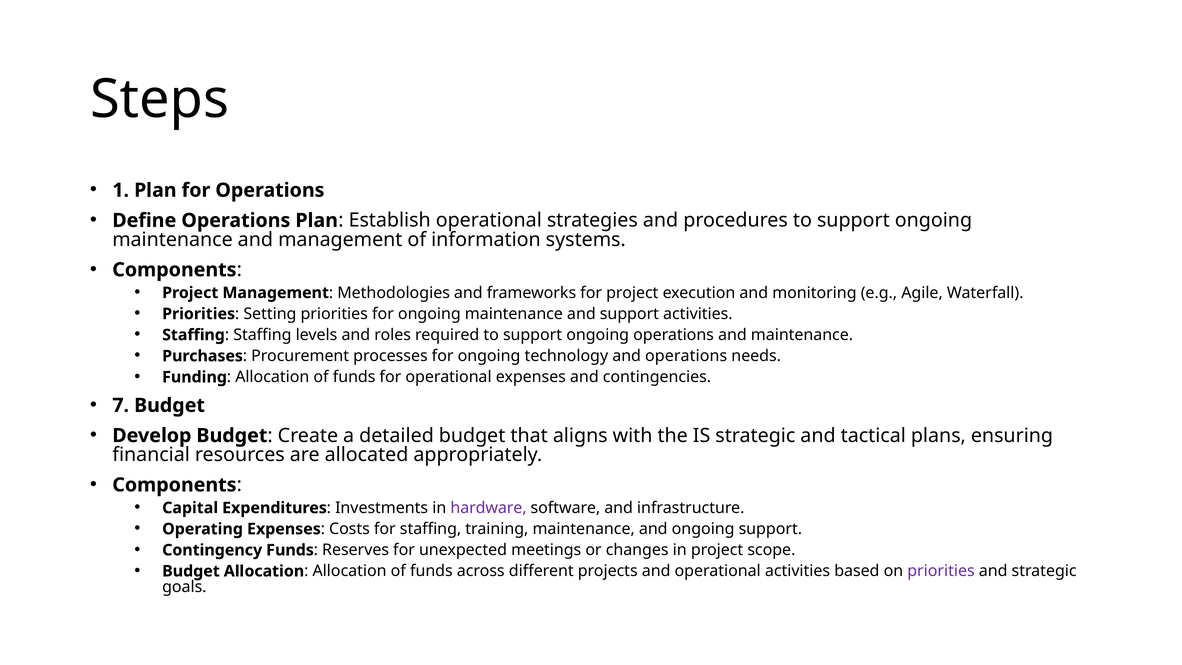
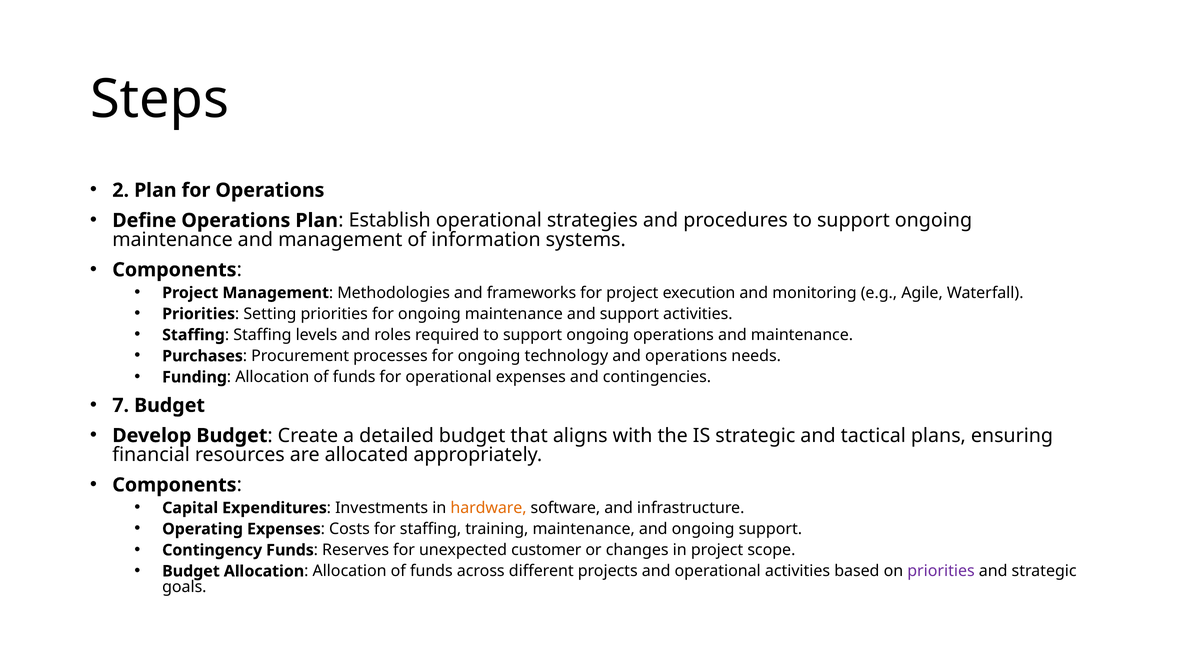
1: 1 -> 2
hardware colour: purple -> orange
meetings: meetings -> customer
